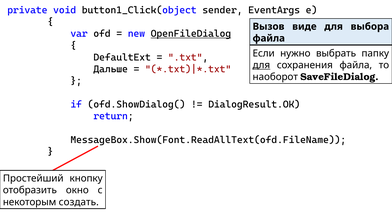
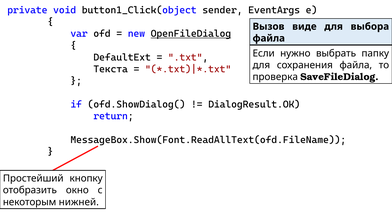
для at (261, 65) underline: present -> none
Дальше: Дальше -> Текста
наоборот: наоборот -> проверка
создать: создать -> нижней
